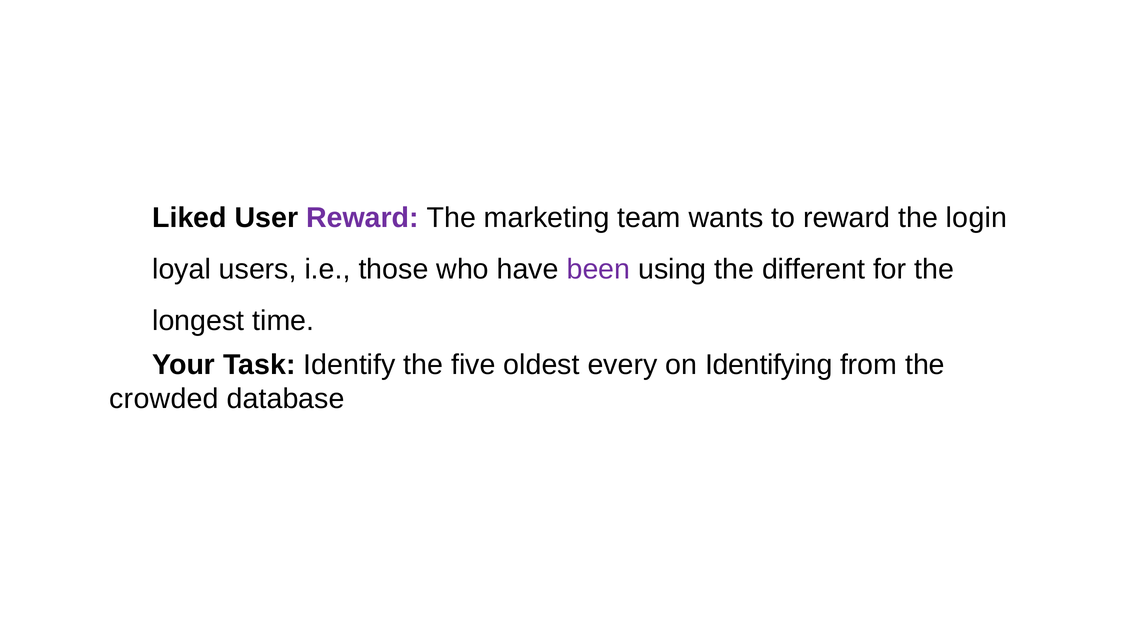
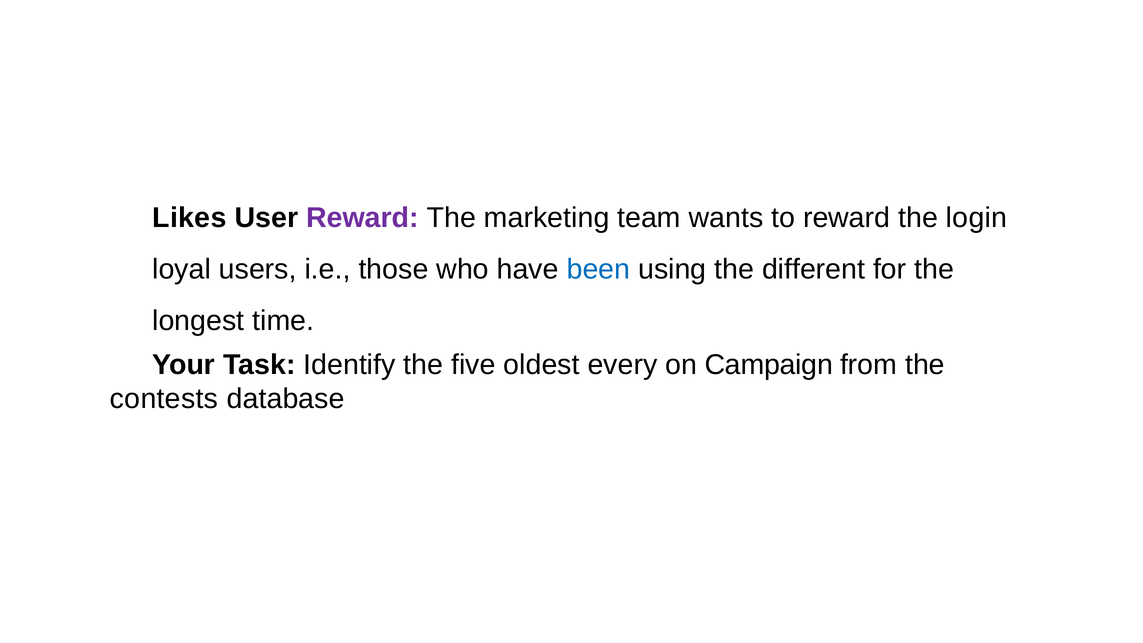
Liked: Liked -> Likes
been colour: purple -> blue
Identifying: Identifying -> Campaign
crowded: crowded -> contests
